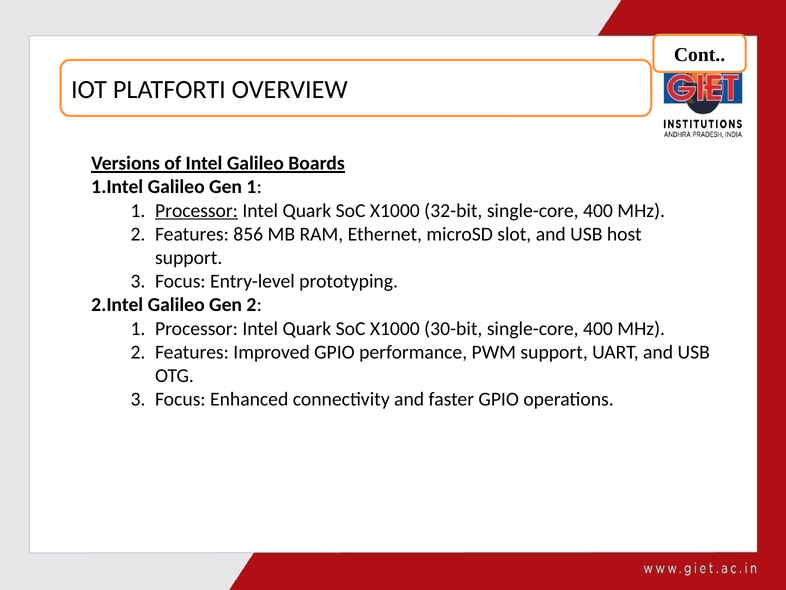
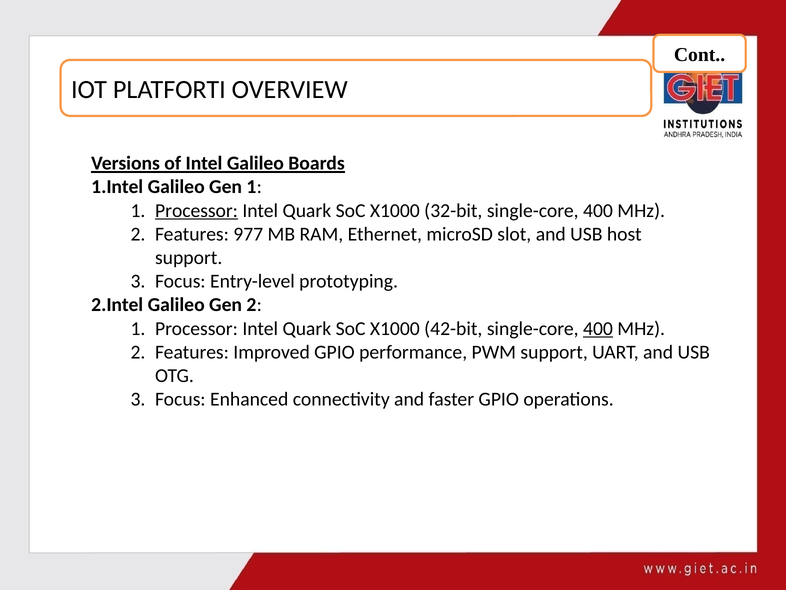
856: 856 -> 977
30-bit: 30-bit -> 42-bit
400 at (598, 328) underline: none -> present
